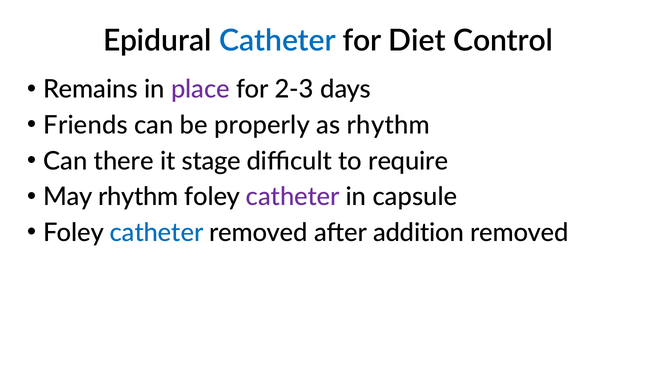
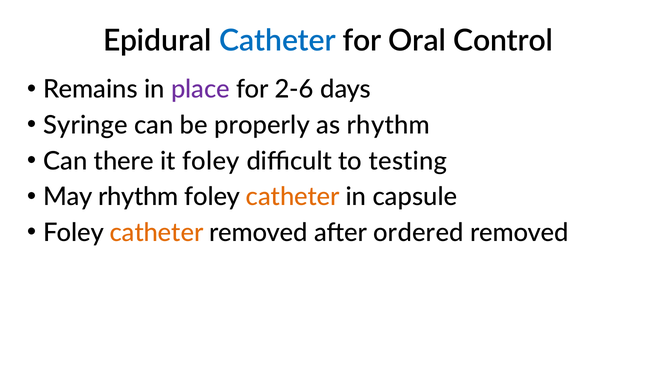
Diet: Diet -> Oral
2-3: 2-3 -> 2-6
Friends: Friends -> Syringe
it stage: stage -> foley
require: require -> testing
catheter at (293, 197) colour: purple -> orange
catheter at (157, 233) colour: blue -> orange
addition: addition -> ordered
